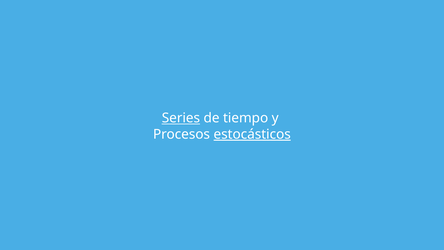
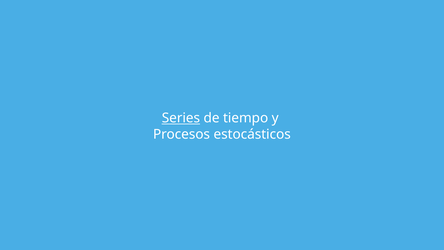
estocásticos underline: present -> none
